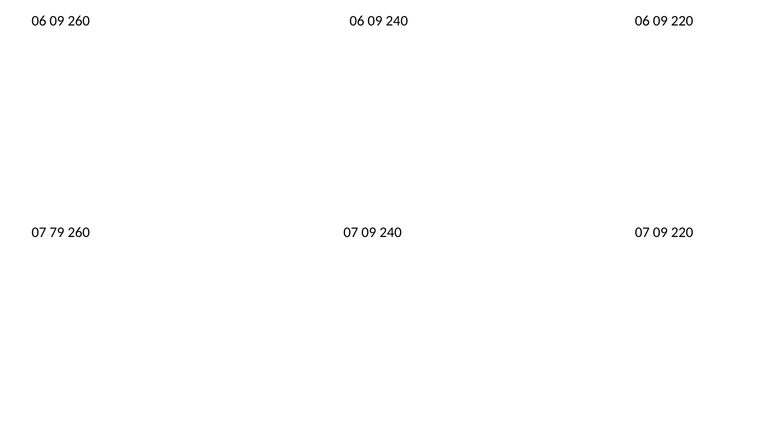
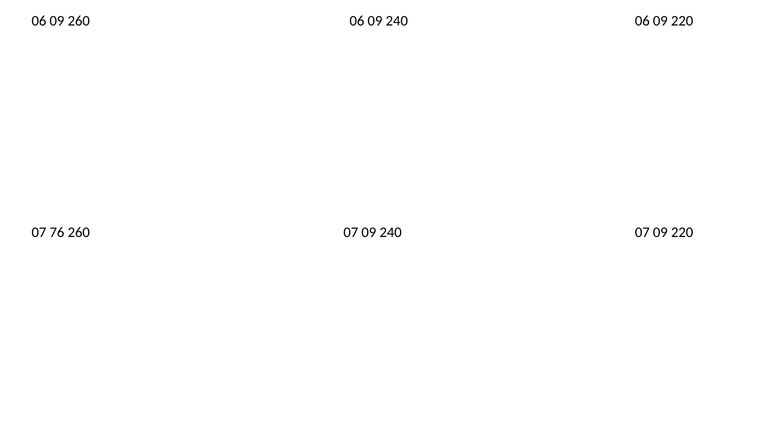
79: 79 -> 76
